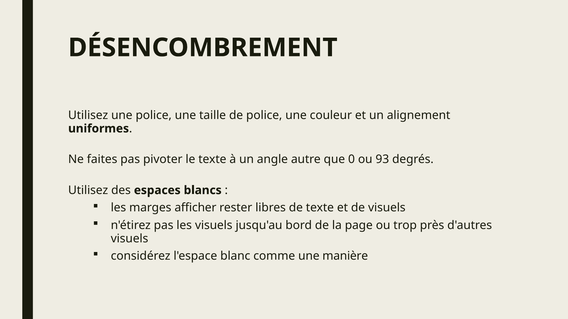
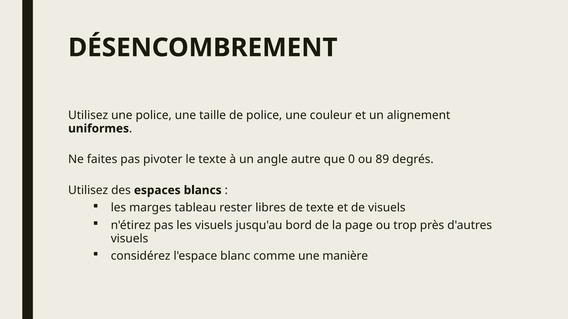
93: 93 -> 89
afficher: afficher -> tableau
